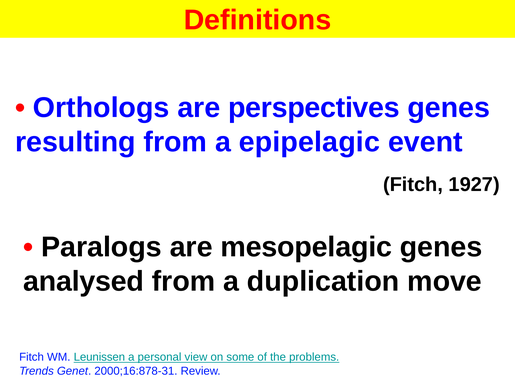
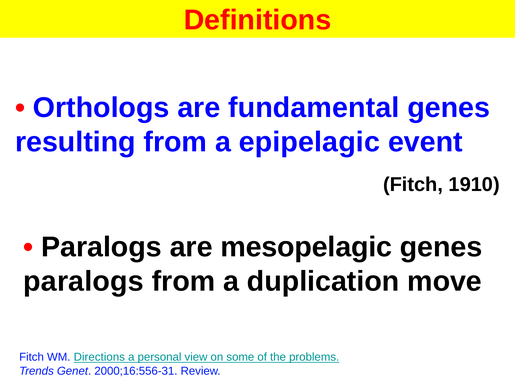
perspectives: perspectives -> fundamental
1927: 1927 -> 1910
analysed at (84, 282): analysed -> paralogs
Leunissen: Leunissen -> Directions
2000;16:878-31: 2000;16:878-31 -> 2000;16:556-31
